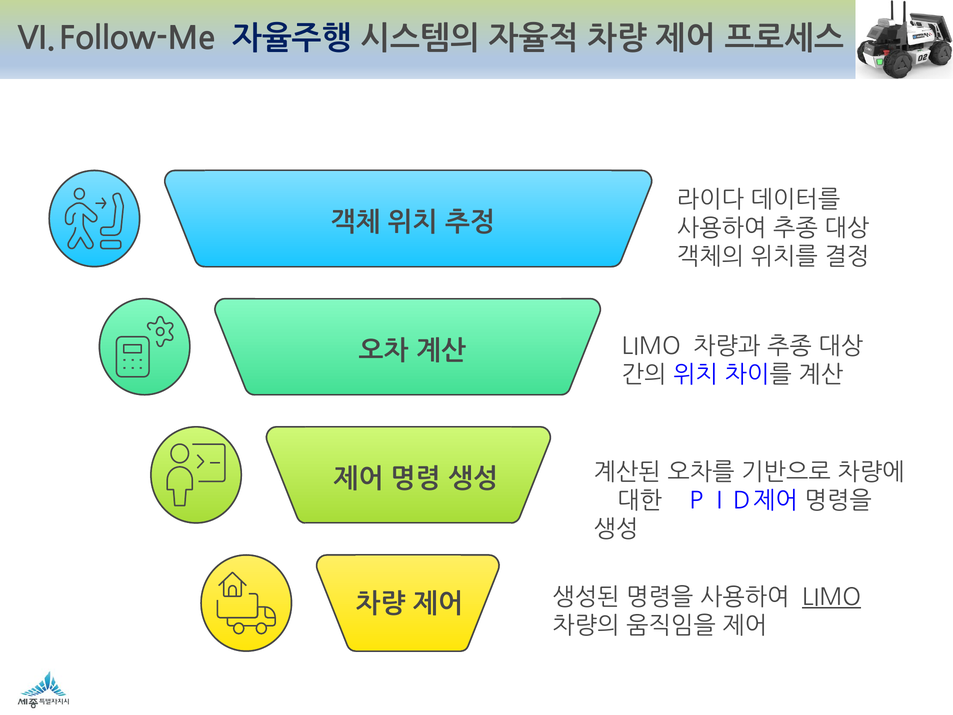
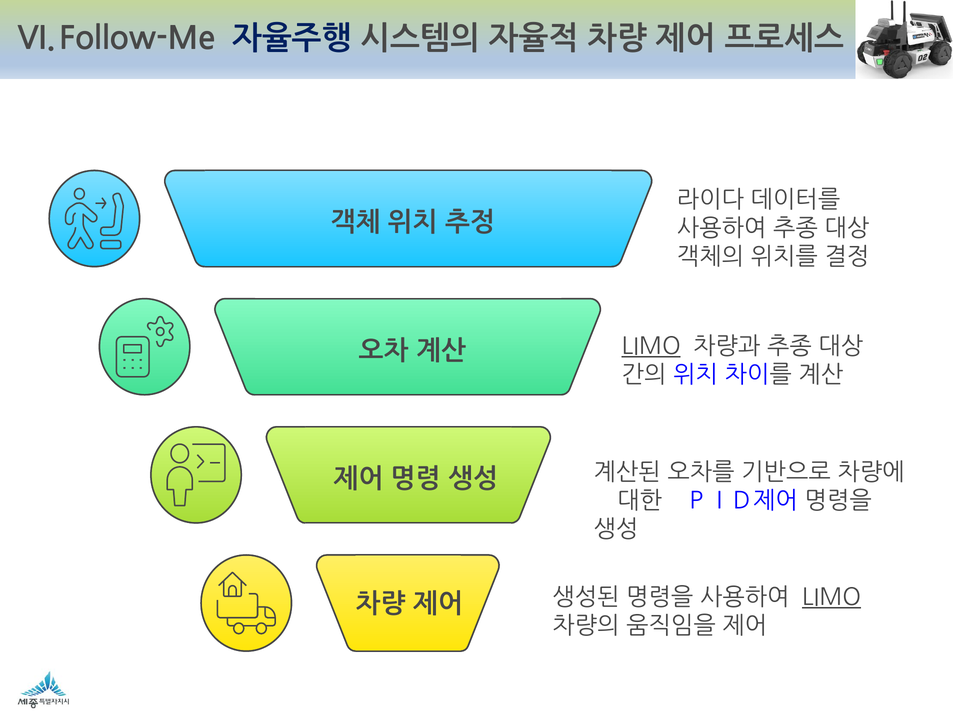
LIMO at (651, 346) underline: none -> present
